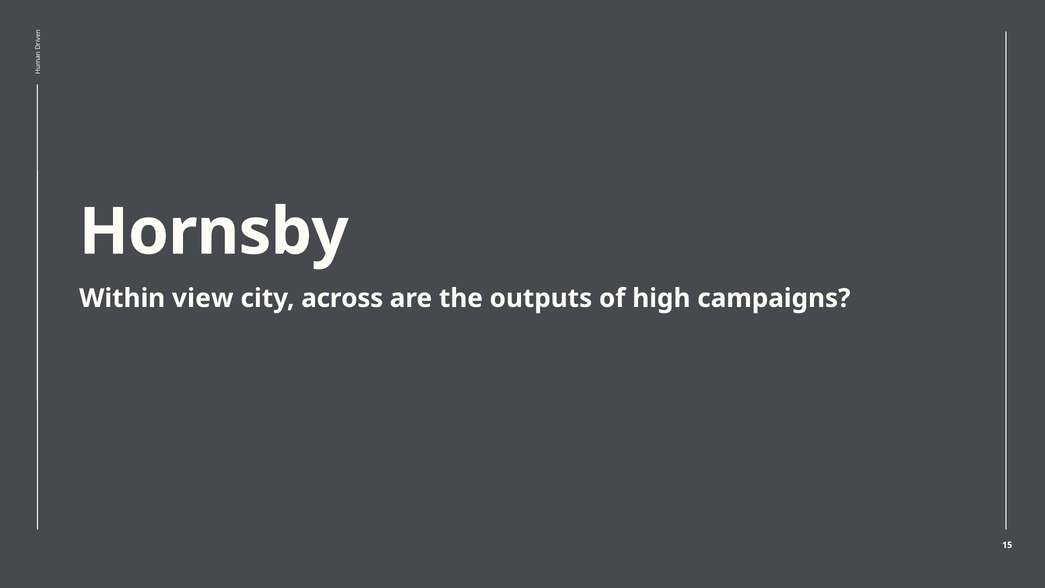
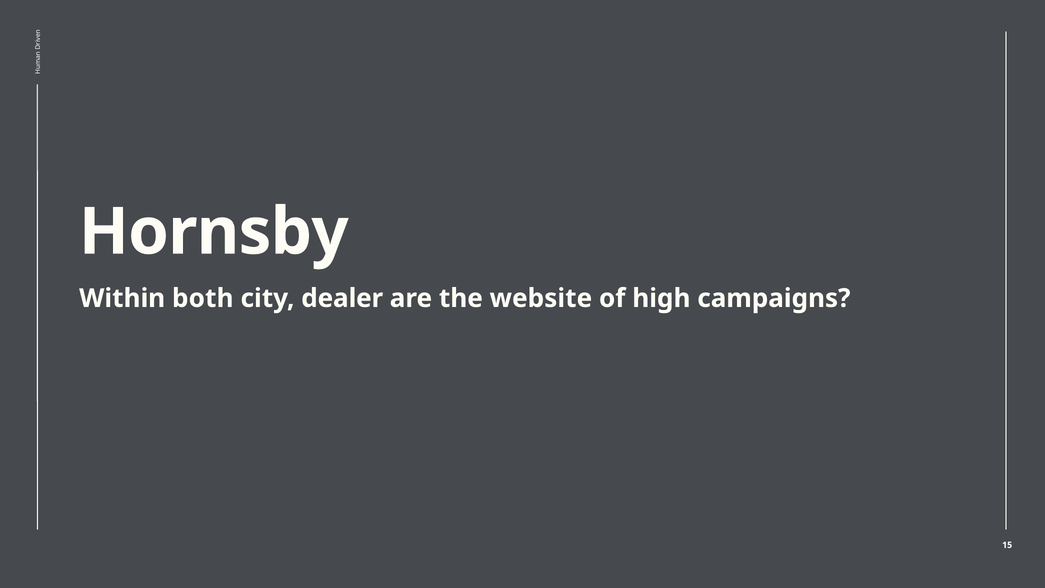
view: view -> both
across: across -> dealer
outputs: outputs -> website
